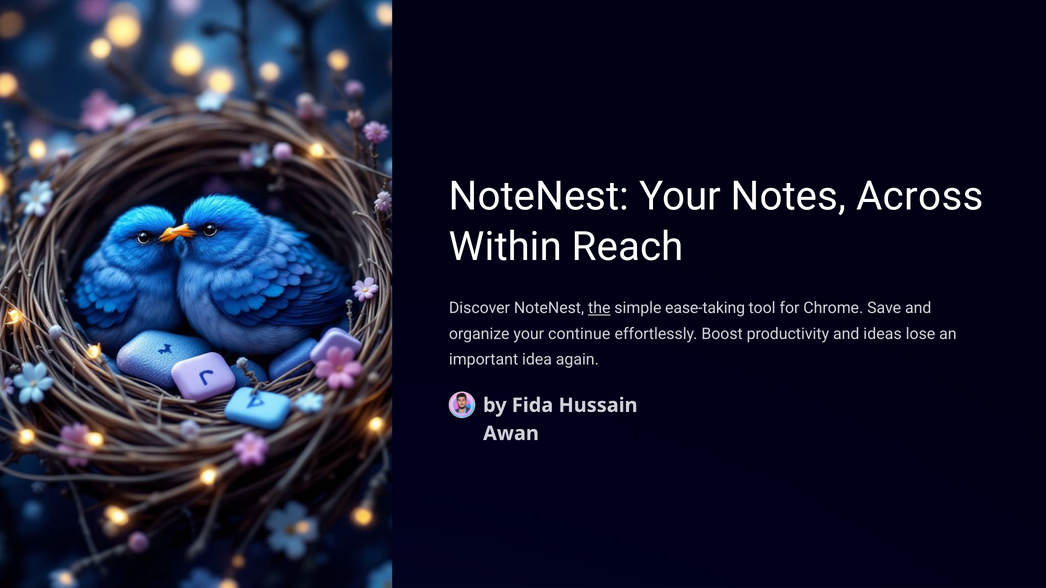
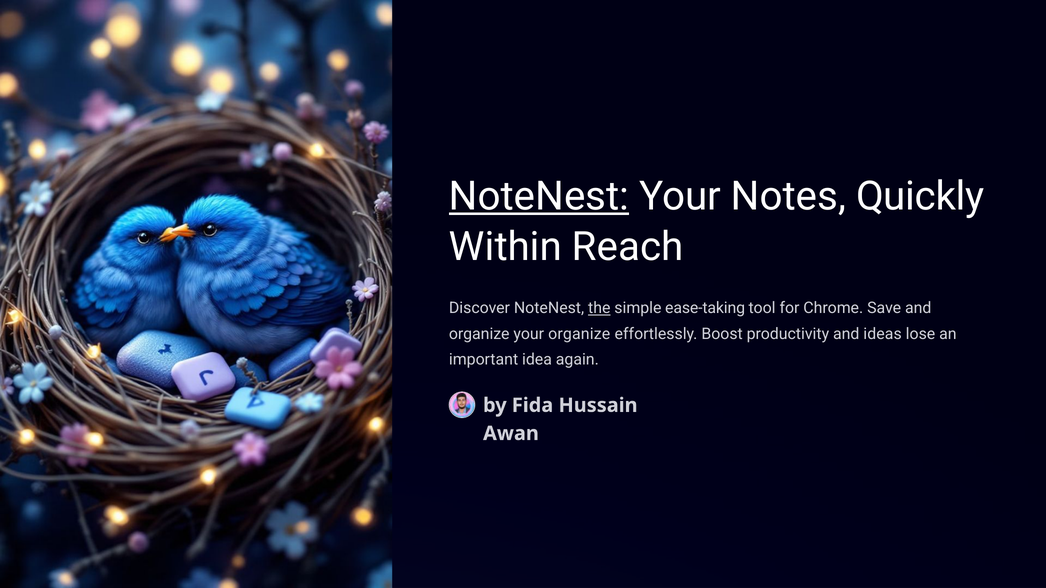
NoteNest at (539, 196) underline: none -> present
Across: Across -> Quickly
your continue: continue -> organize
